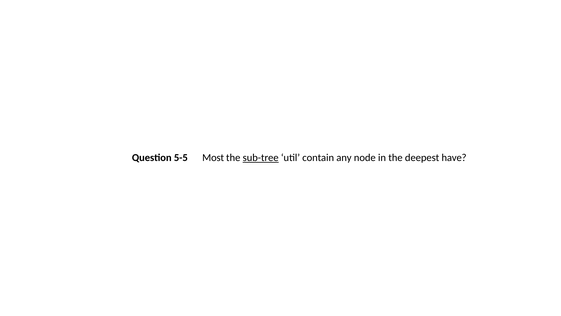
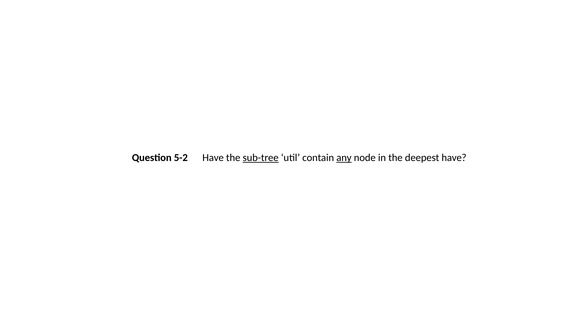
5-5: 5-5 -> 5-2
Most at (213, 157): Most -> Have
any underline: none -> present
